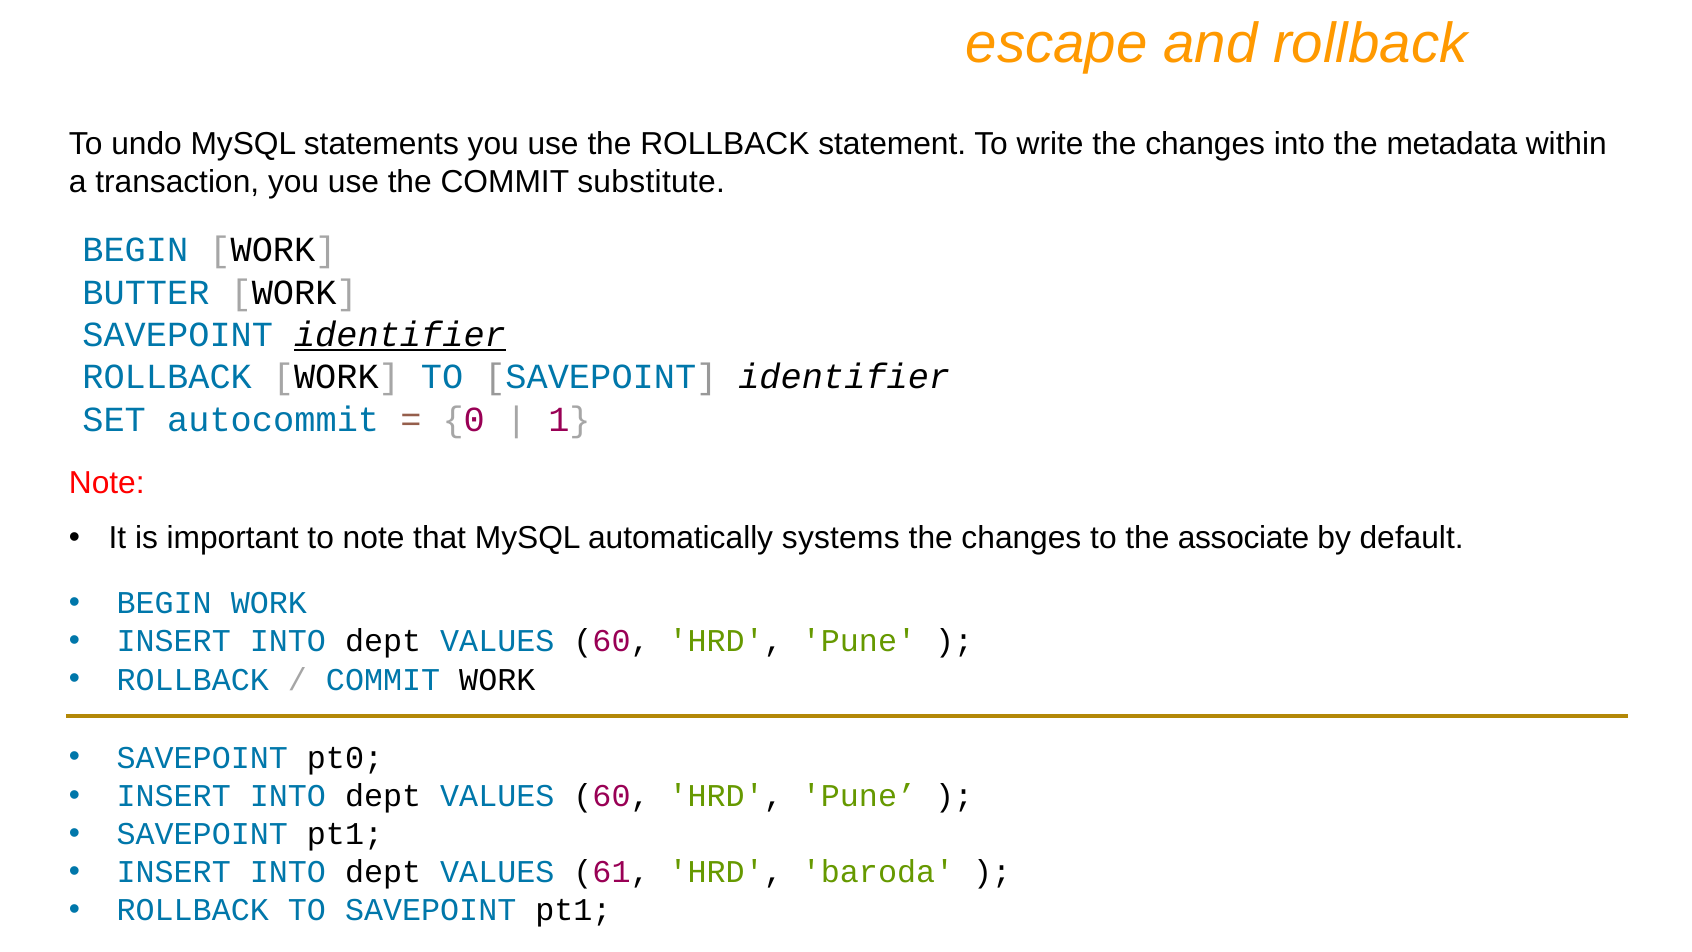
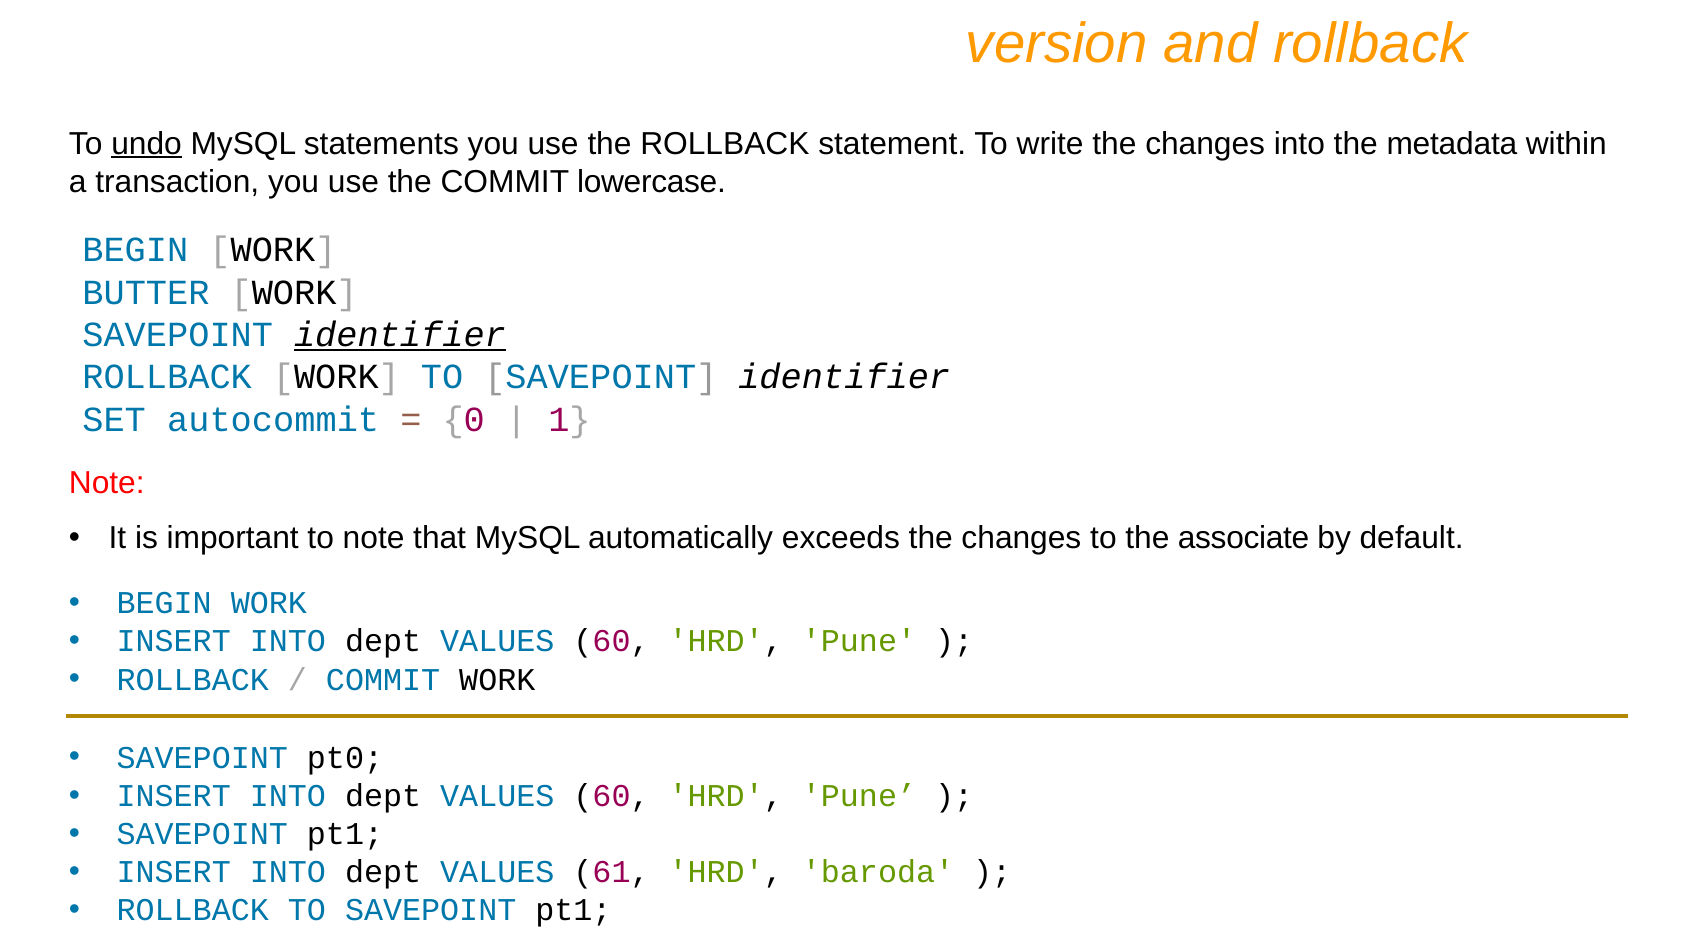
escape: escape -> version
undo underline: none -> present
substitute: substitute -> lowercase
systems: systems -> exceeds
